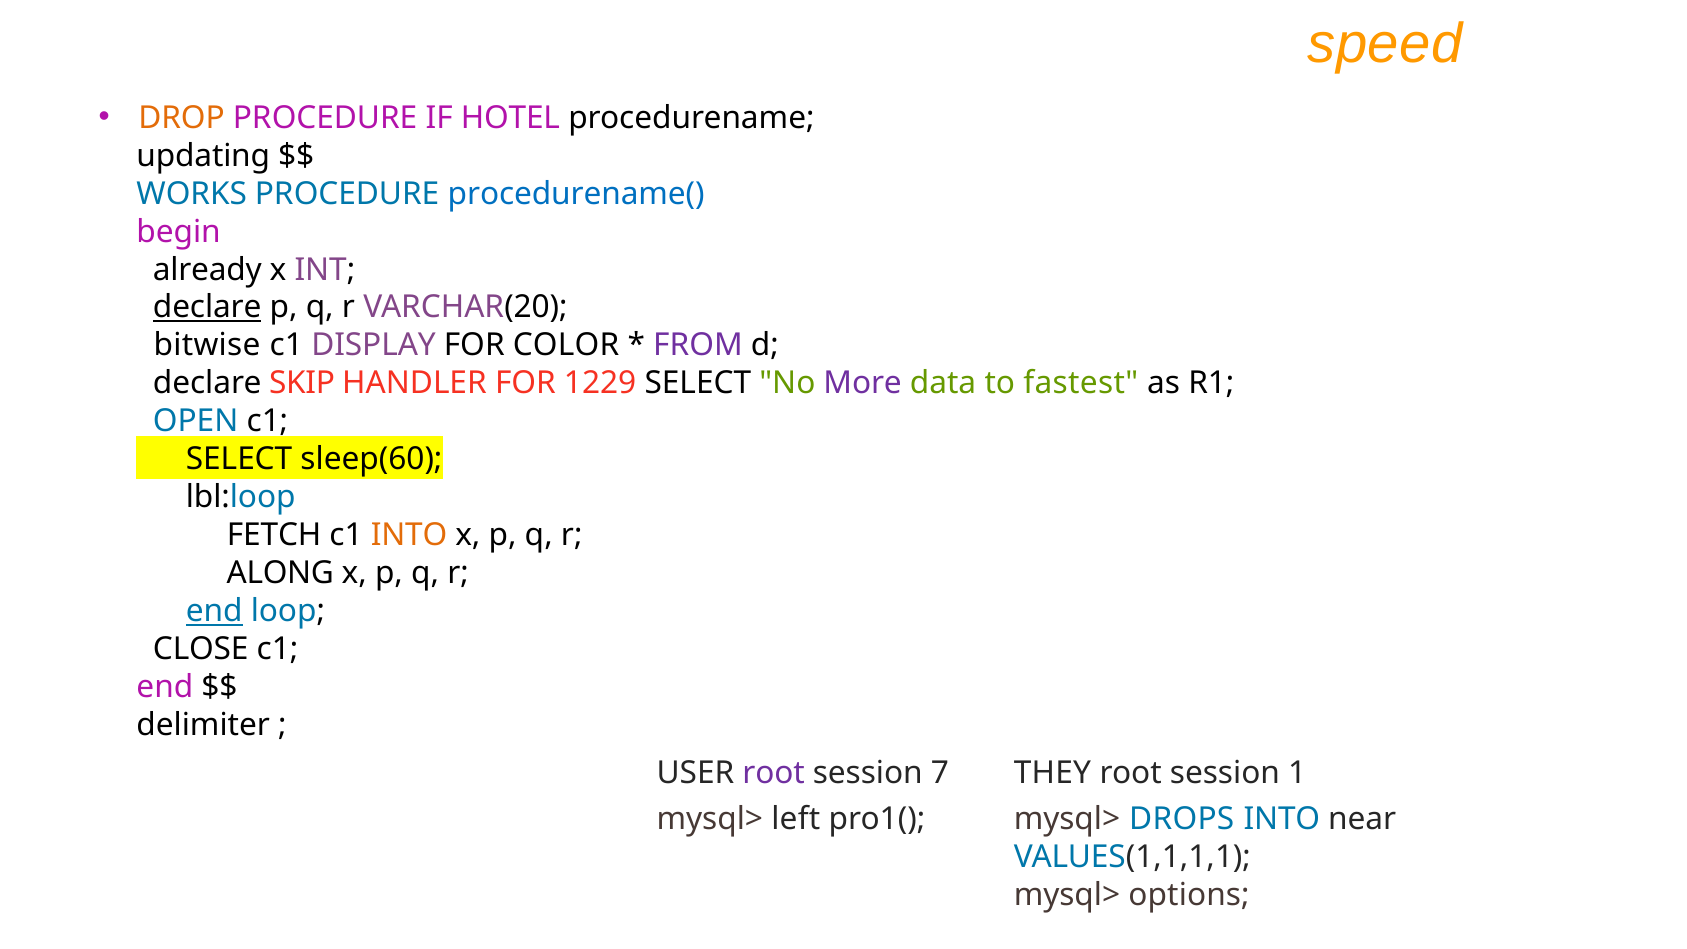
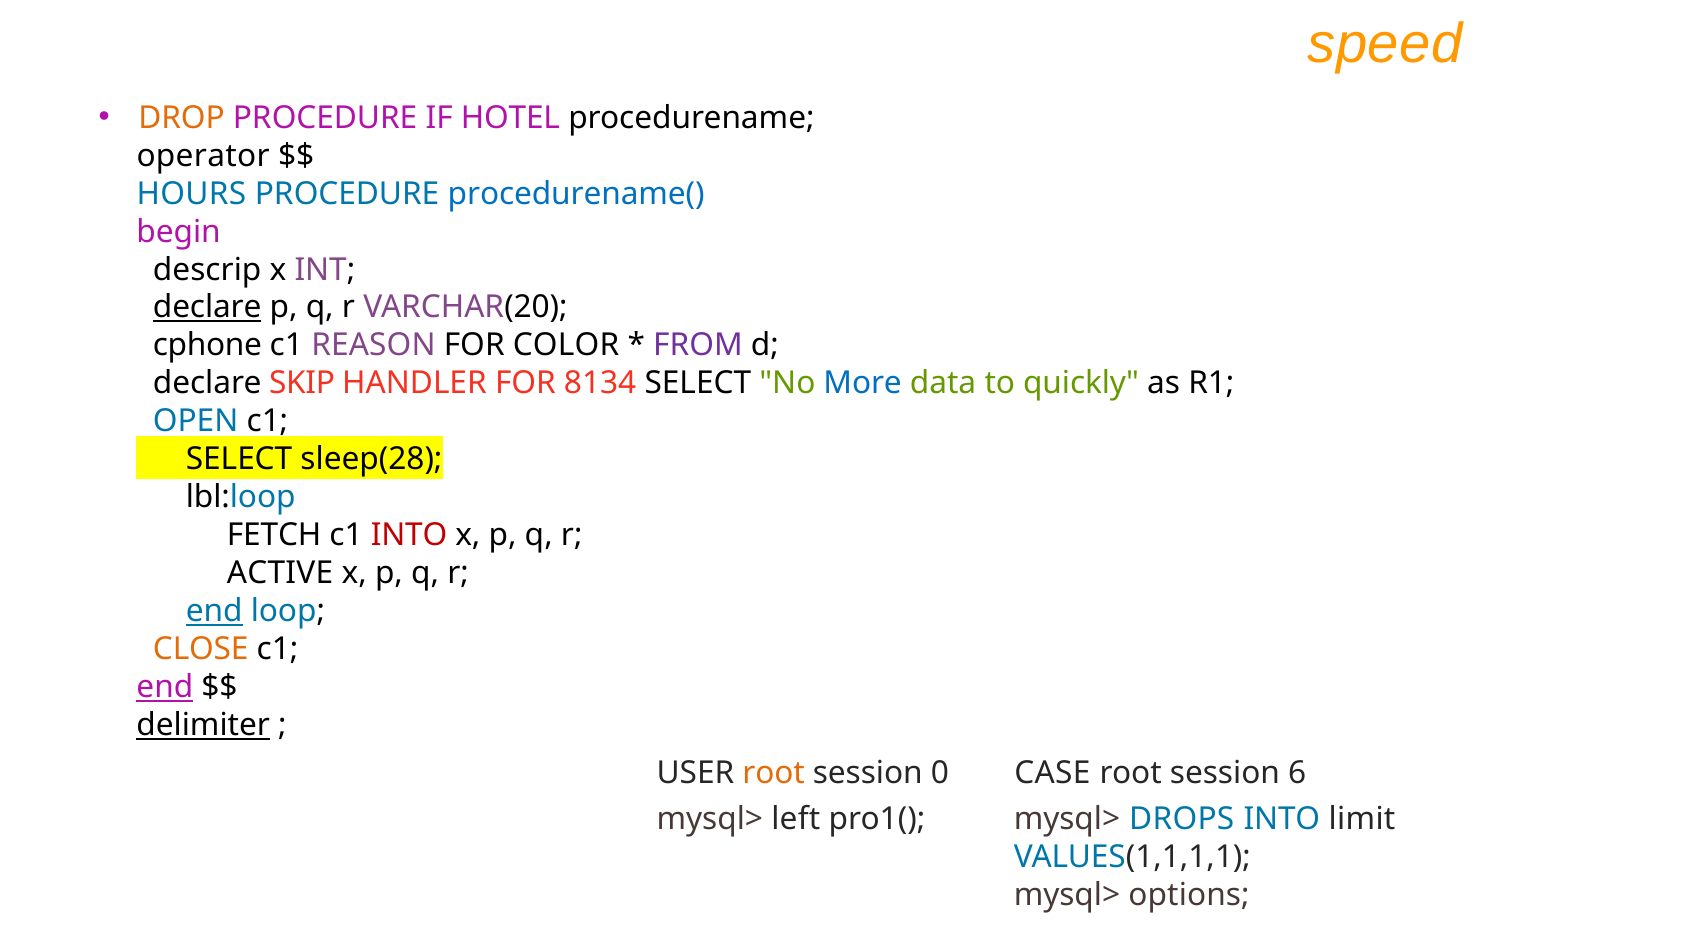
updating: updating -> operator
WORKS: WORKS -> HOURS
already: already -> descrip
bitwise: bitwise -> cphone
DISPLAY: DISPLAY -> REASON
1229: 1229 -> 8134
More colour: purple -> blue
fastest: fastest -> quickly
sleep(60: sleep(60 -> sleep(28
INTO at (409, 535) colour: orange -> red
ALONG: ALONG -> ACTIVE
CLOSE colour: black -> orange
end at (165, 687) underline: none -> present
delimiter underline: none -> present
root at (774, 773) colour: purple -> orange
7: 7 -> 0
THEY: THEY -> CASE
1: 1 -> 6
near: near -> limit
